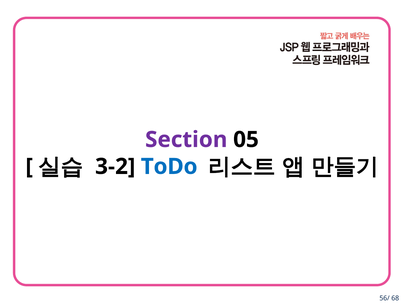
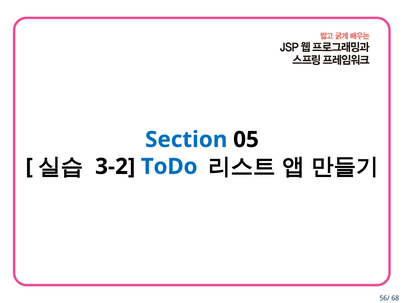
Section colour: purple -> blue
